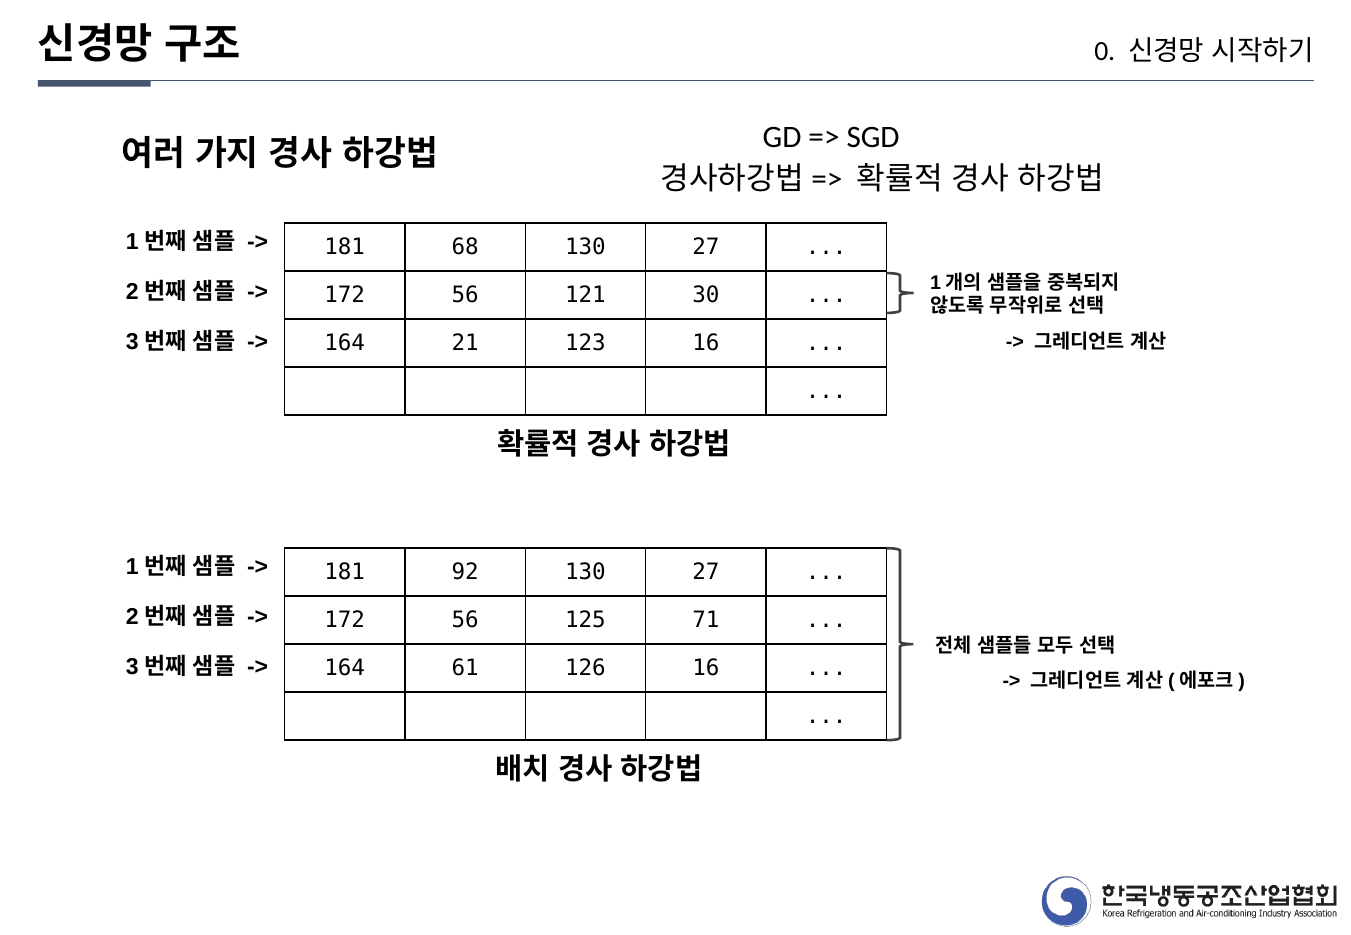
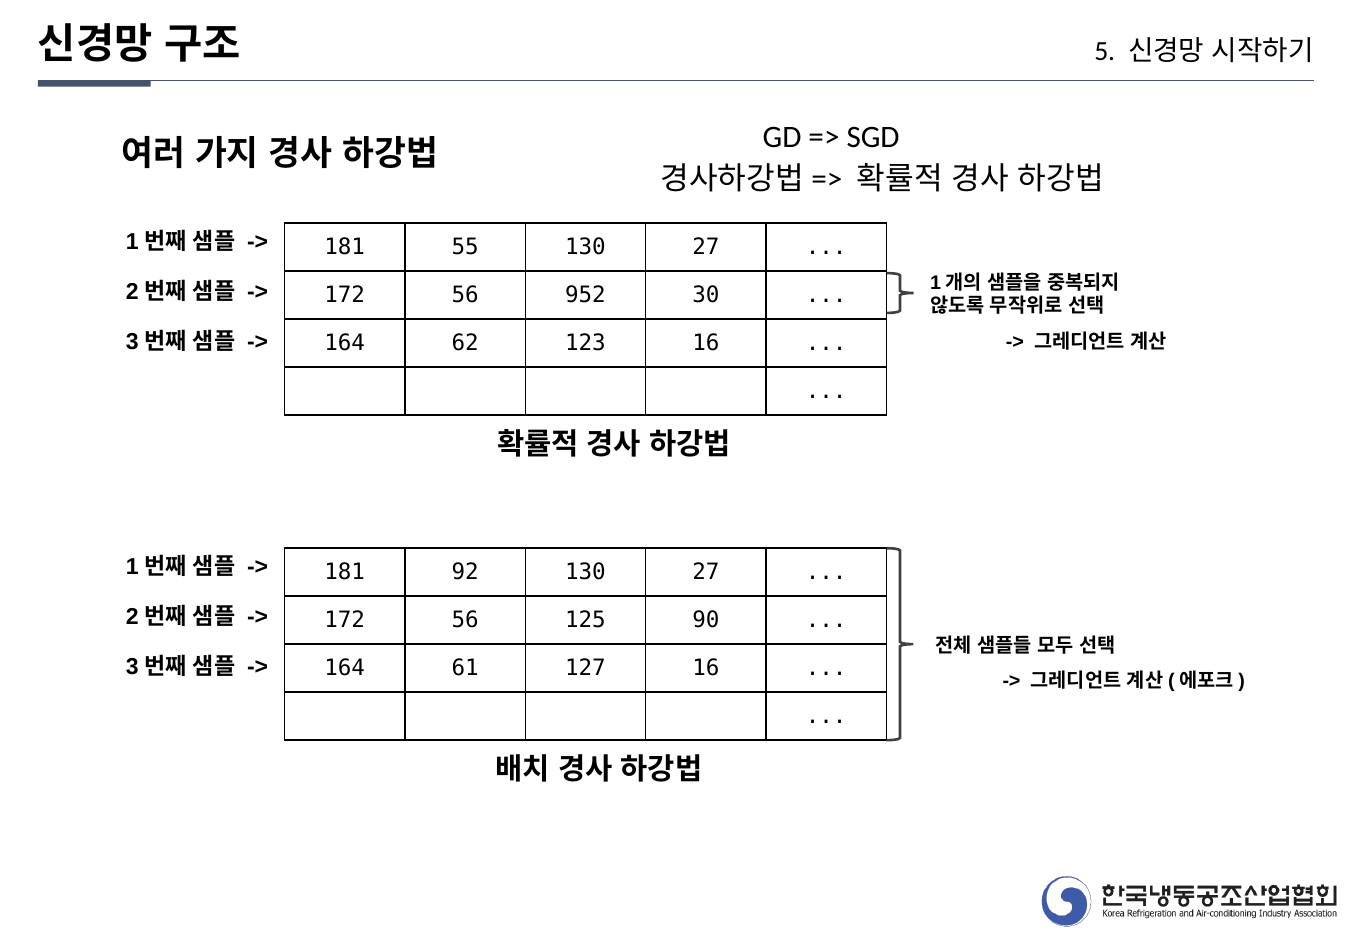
0: 0 -> 5
68: 68 -> 55
121: 121 -> 952
21: 21 -> 62
71: 71 -> 90
126: 126 -> 127
